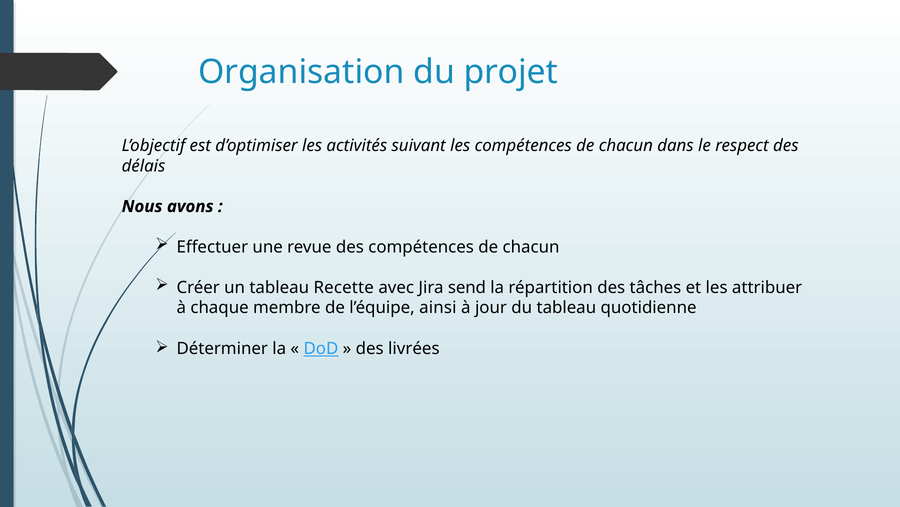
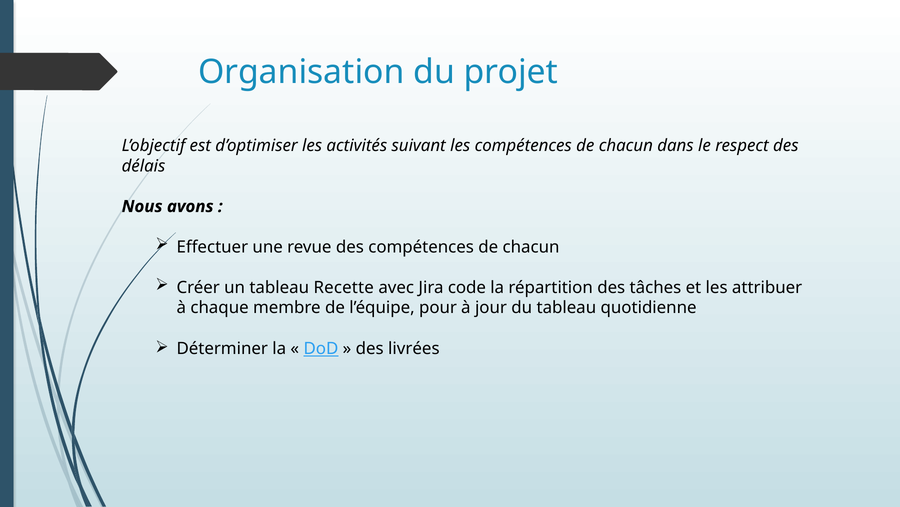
send: send -> code
ainsi: ainsi -> pour
